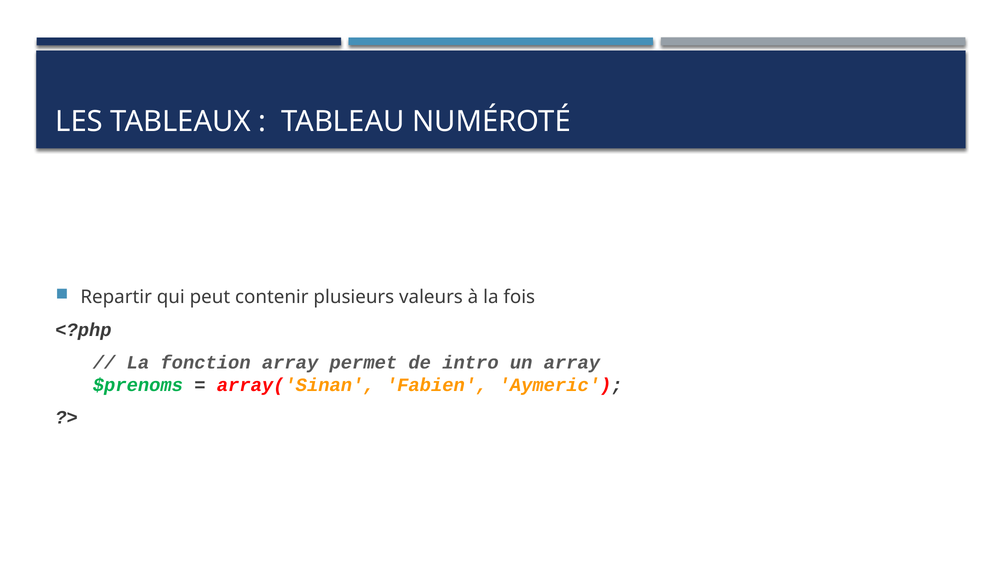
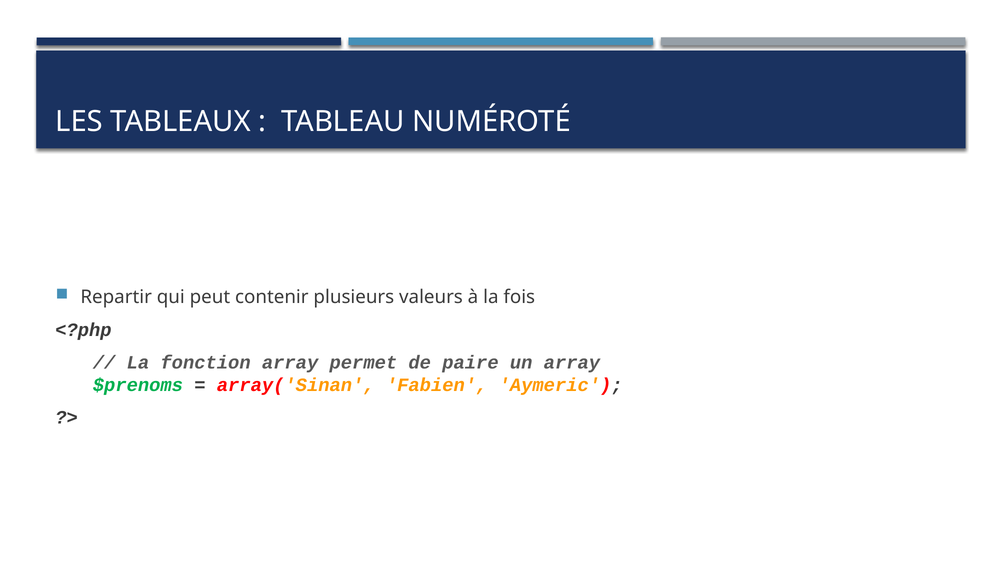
intro: intro -> paire
